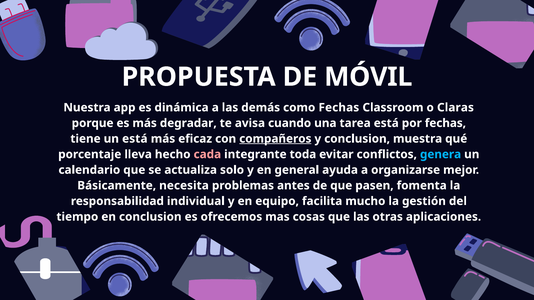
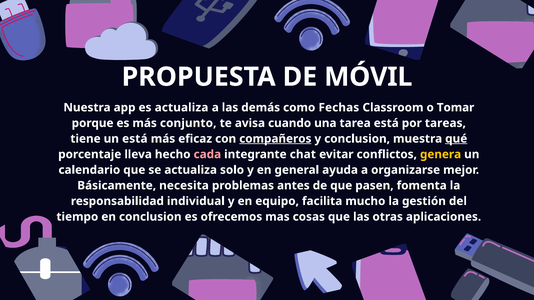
es dinámica: dinámica -> actualiza
Claras: Claras -> Tomar
degradar: degradar -> conjunto
por fechas: fechas -> tareas
qué underline: none -> present
toda: toda -> chat
genera colour: light blue -> yellow
